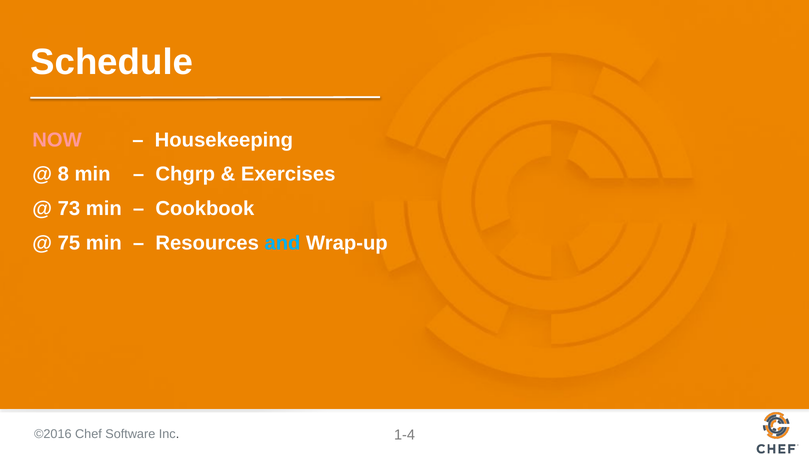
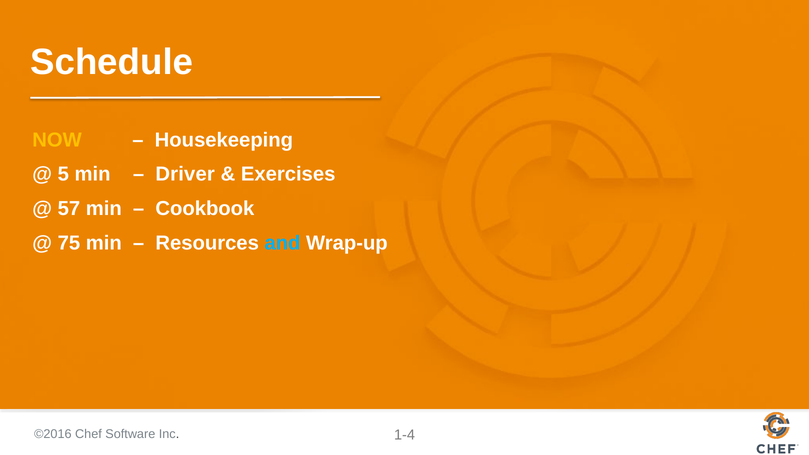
NOW colour: pink -> yellow
8: 8 -> 5
Chgrp: Chgrp -> Driver
73: 73 -> 57
